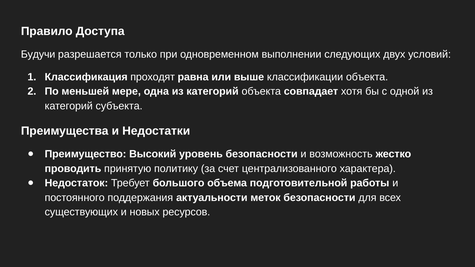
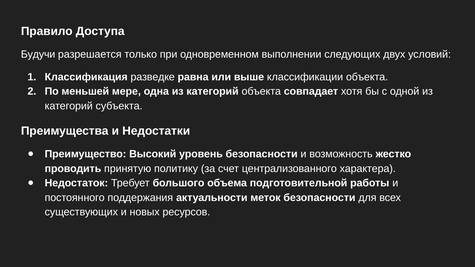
проходят: проходят -> разведке
